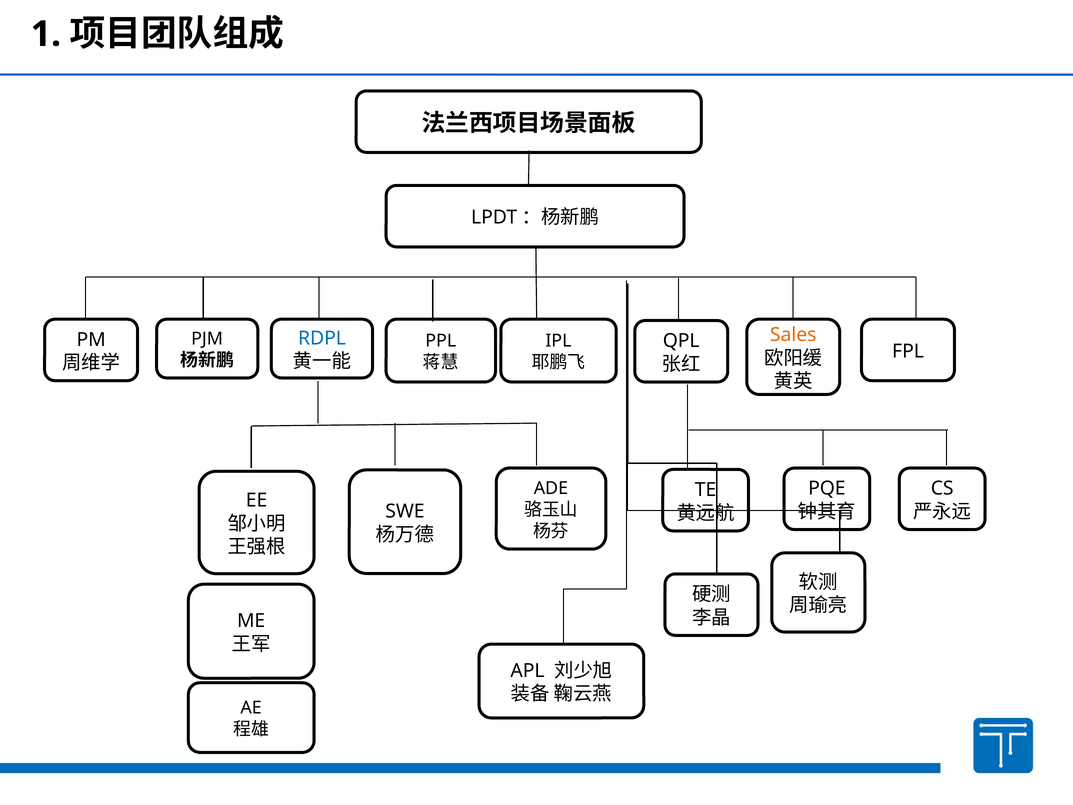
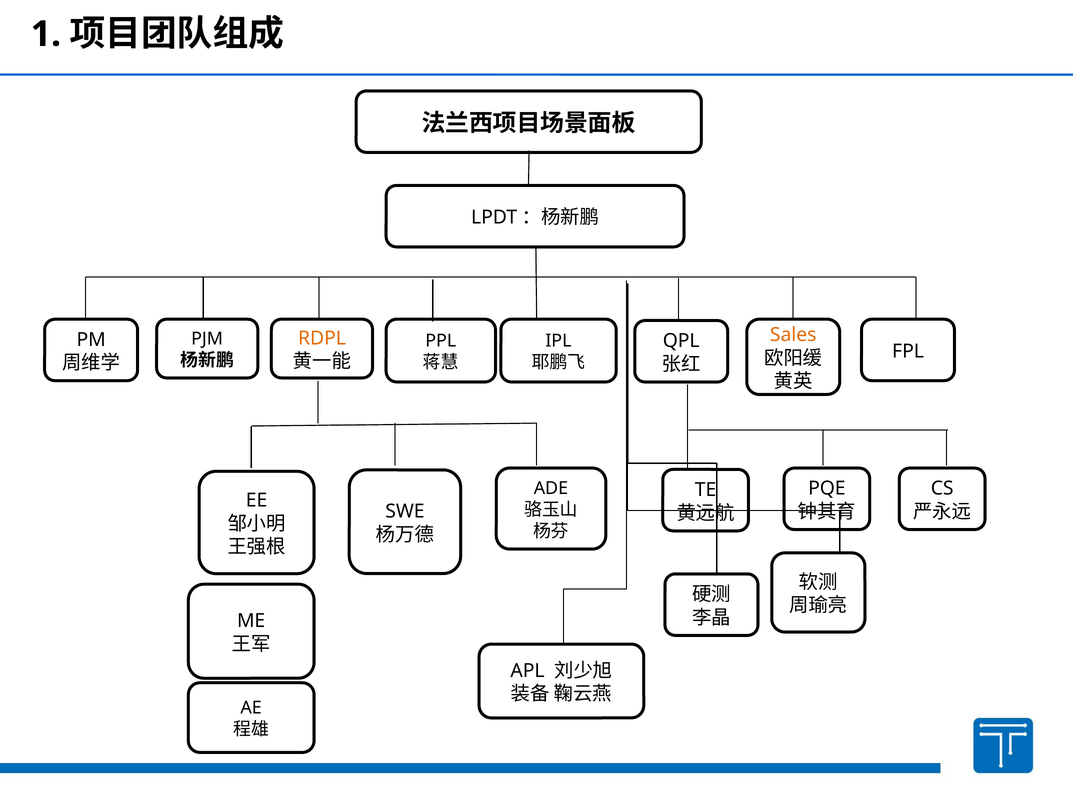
RDPL colour: blue -> orange
